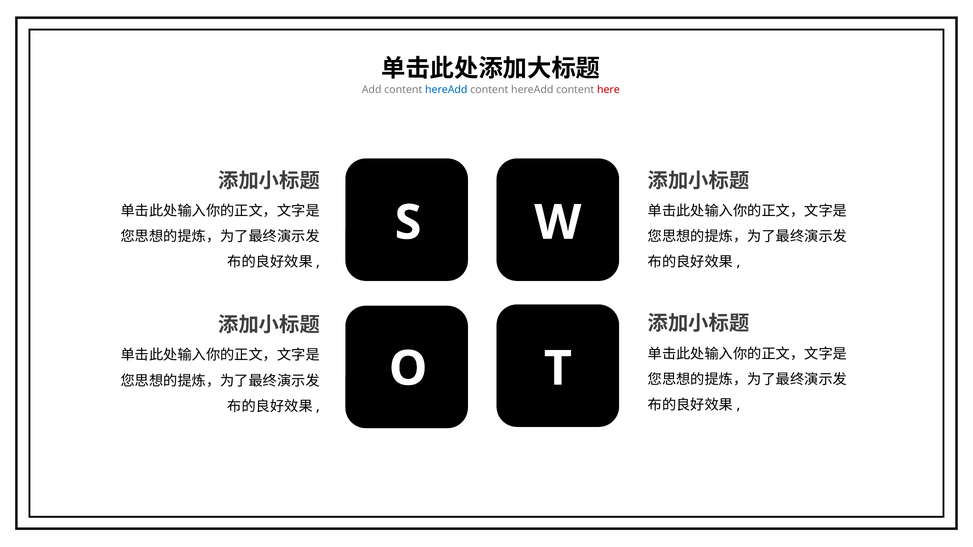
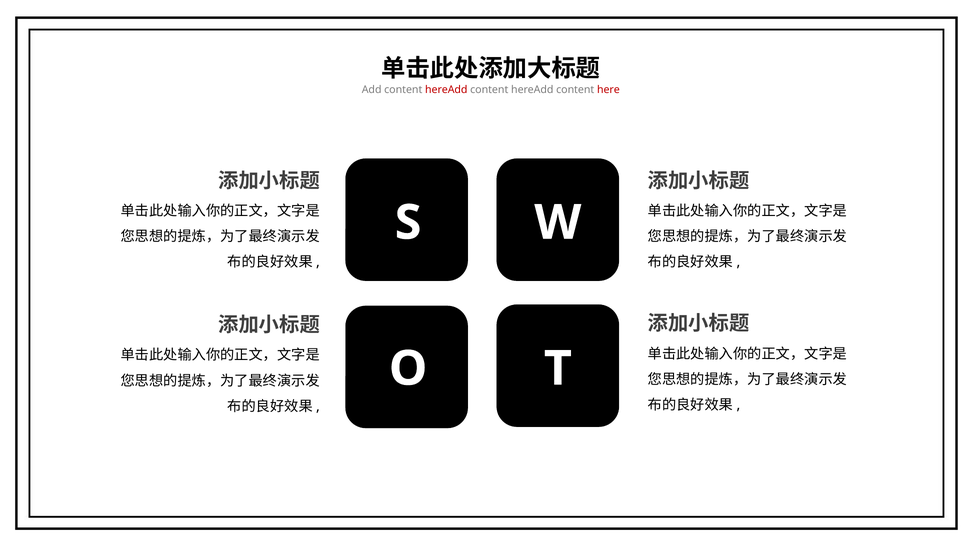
hereAdd at (446, 90) colour: blue -> red
